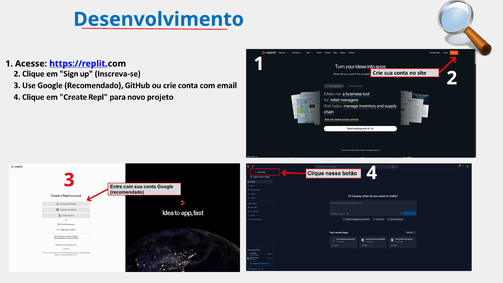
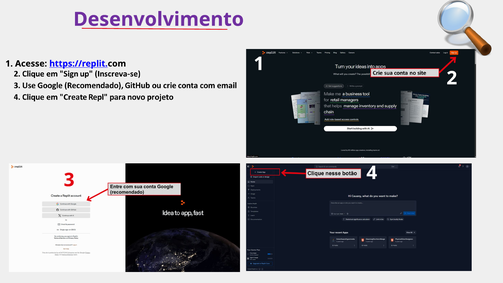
Desenvolvimento colour: blue -> purple
